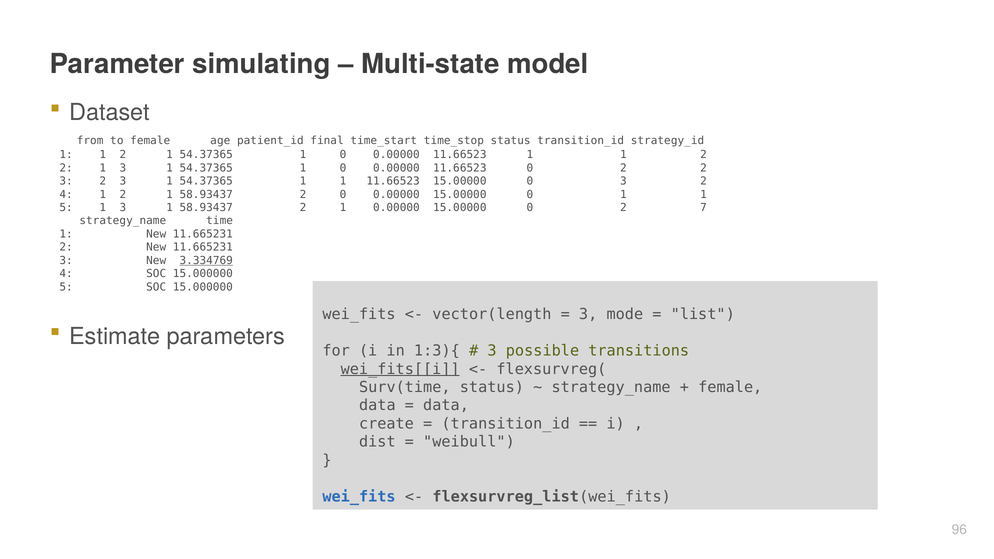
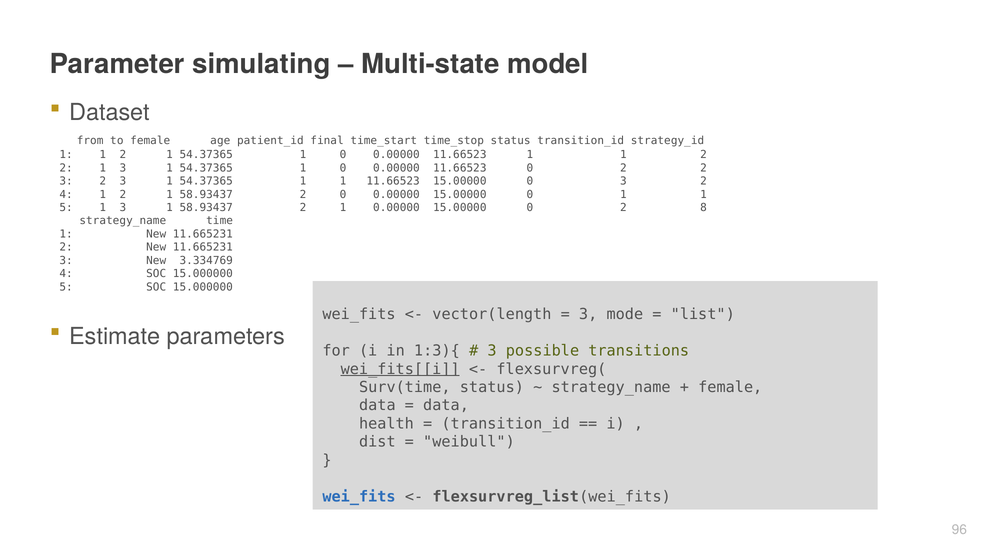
7: 7 -> 8
3.334769 underline: present -> none
create: create -> health
